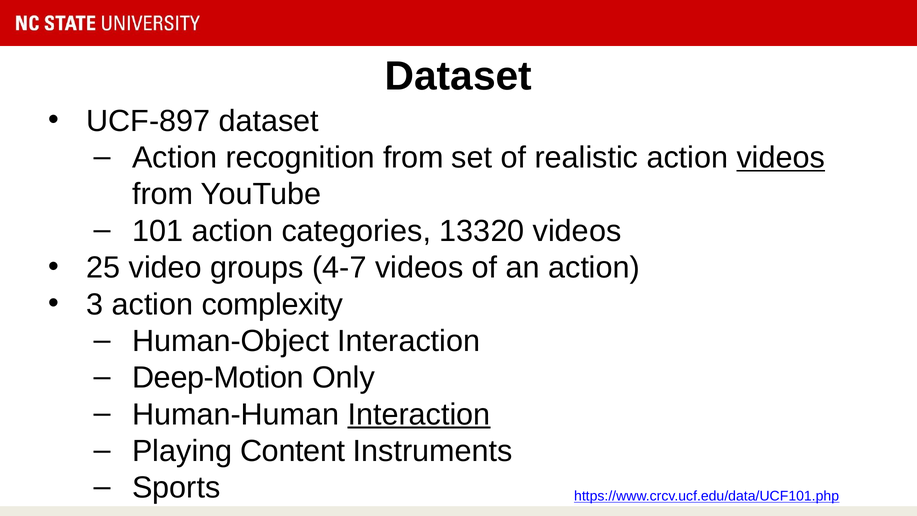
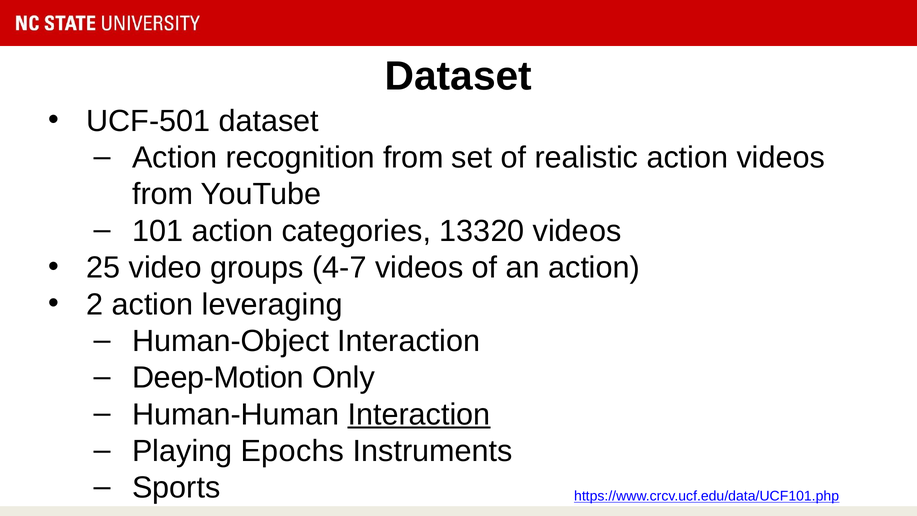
UCF-897: UCF-897 -> UCF-501
videos at (781, 158) underline: present -> none
3: 3 -> 2
complexity: complexity -> leveraging
Content: Content -> Epochs
